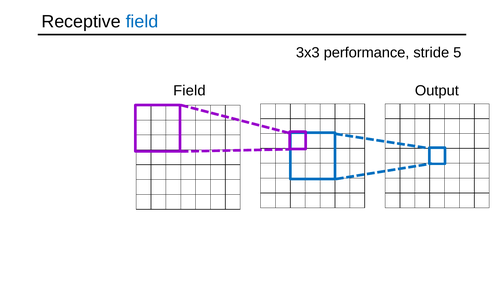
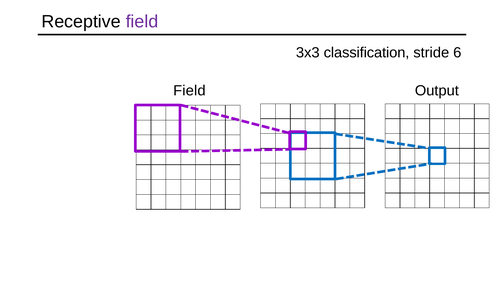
field at (142, 22) colour: blue -> purple
performance: performance -> classification
5: 5 -> 6
